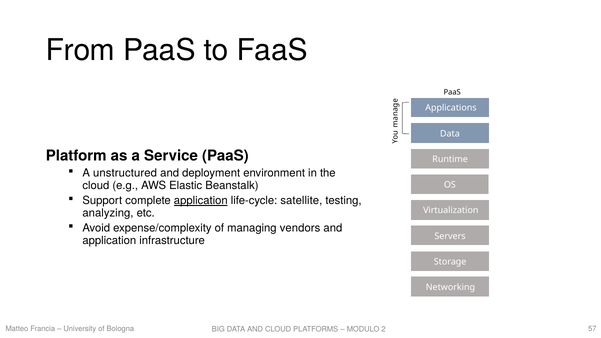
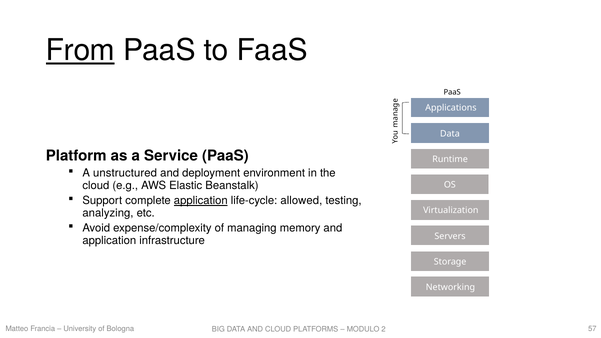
From underline: none -> present
satellite: satellite -> allowed
vendors: vendors -> memory
